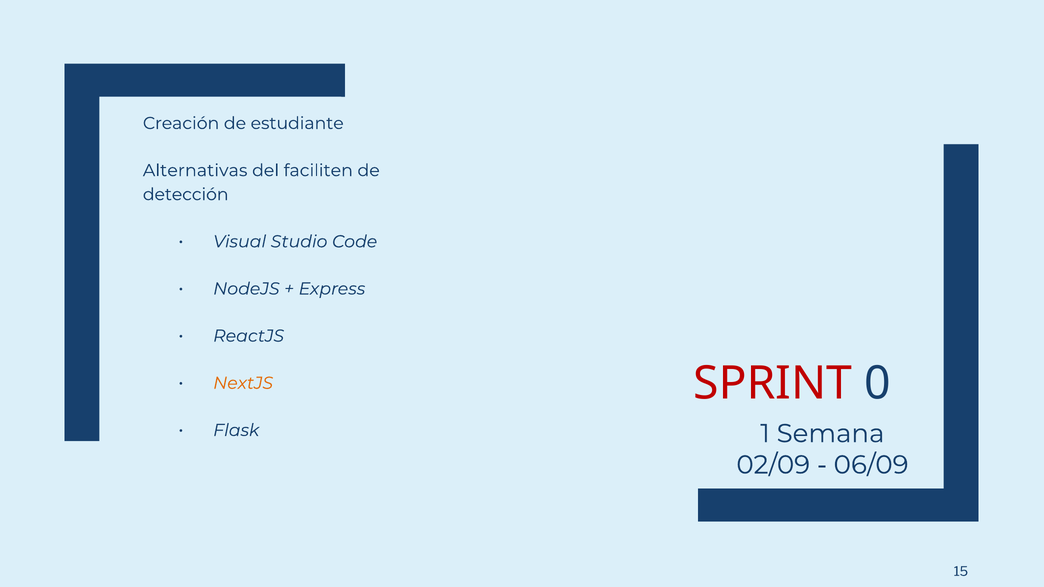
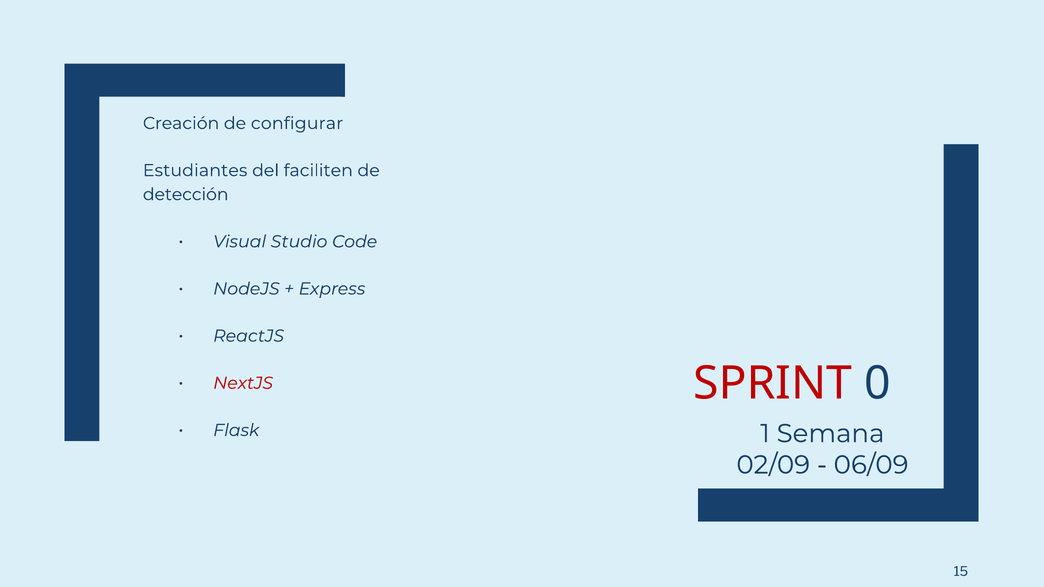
estudiante: estudiante -> configurar
Alternativas: Alternativas -> Estudiantes
NextJS colour: orange -> red
